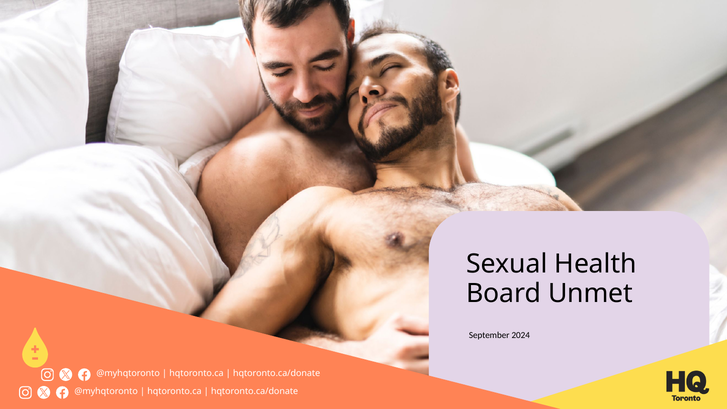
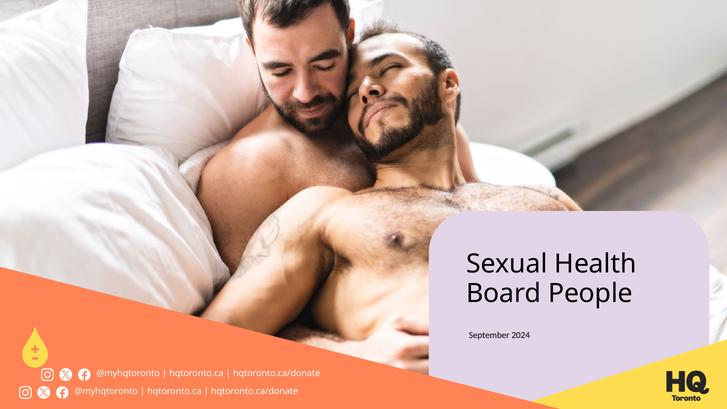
Unmet: Unmet -> People
